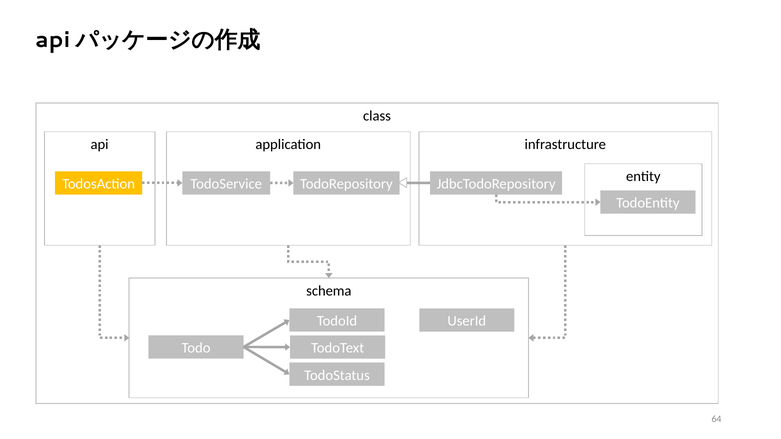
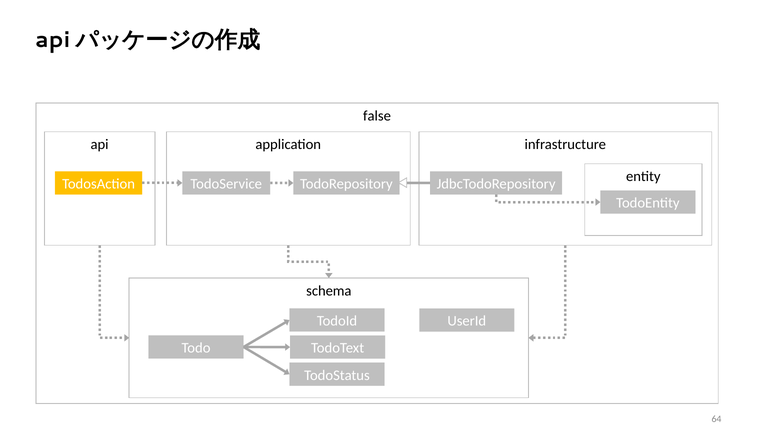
class: class -> false
